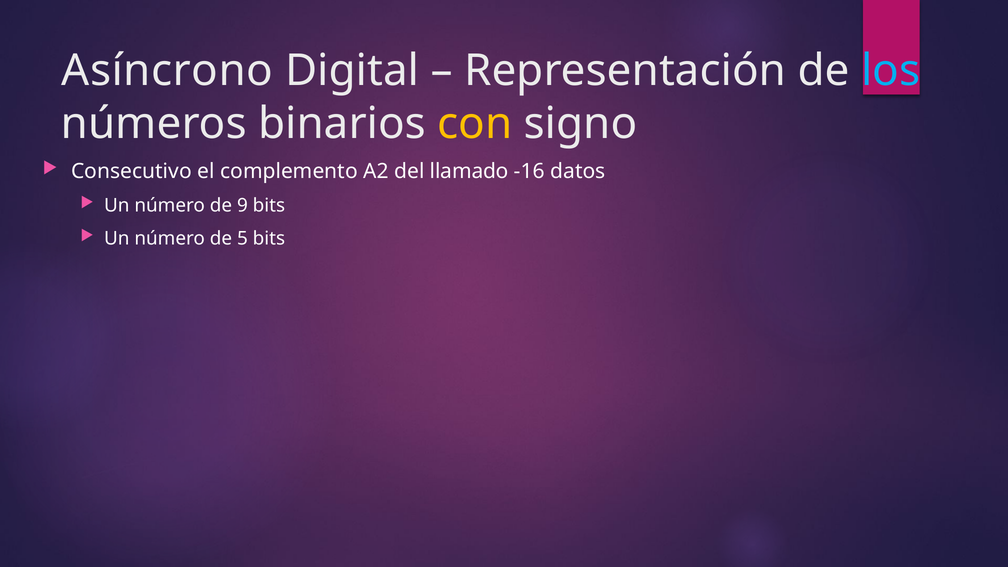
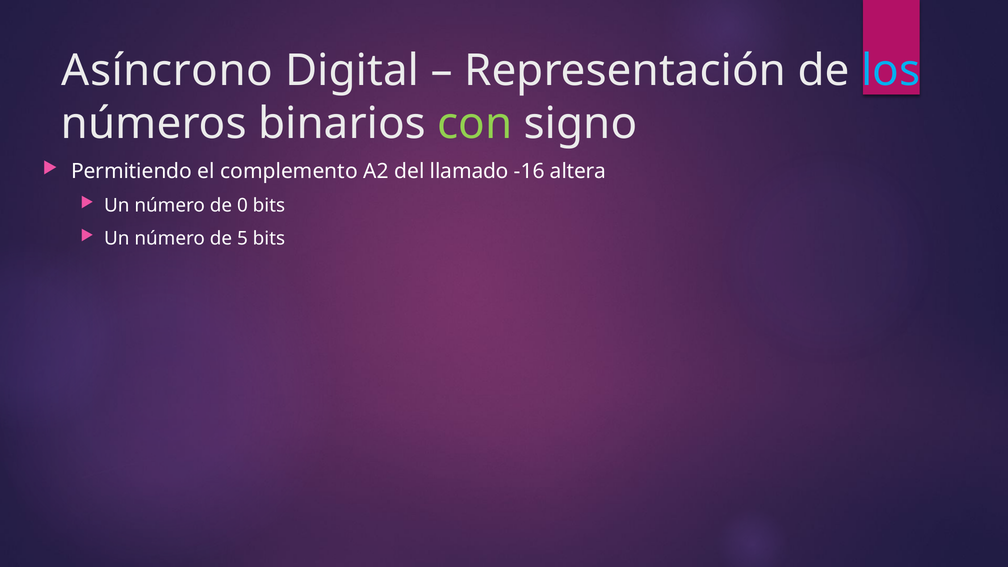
con colour: yellow -> light green
Consecutivo: Consecutivo -> Permitiendo
datos: datos -> altera
9: 9 -> 0
